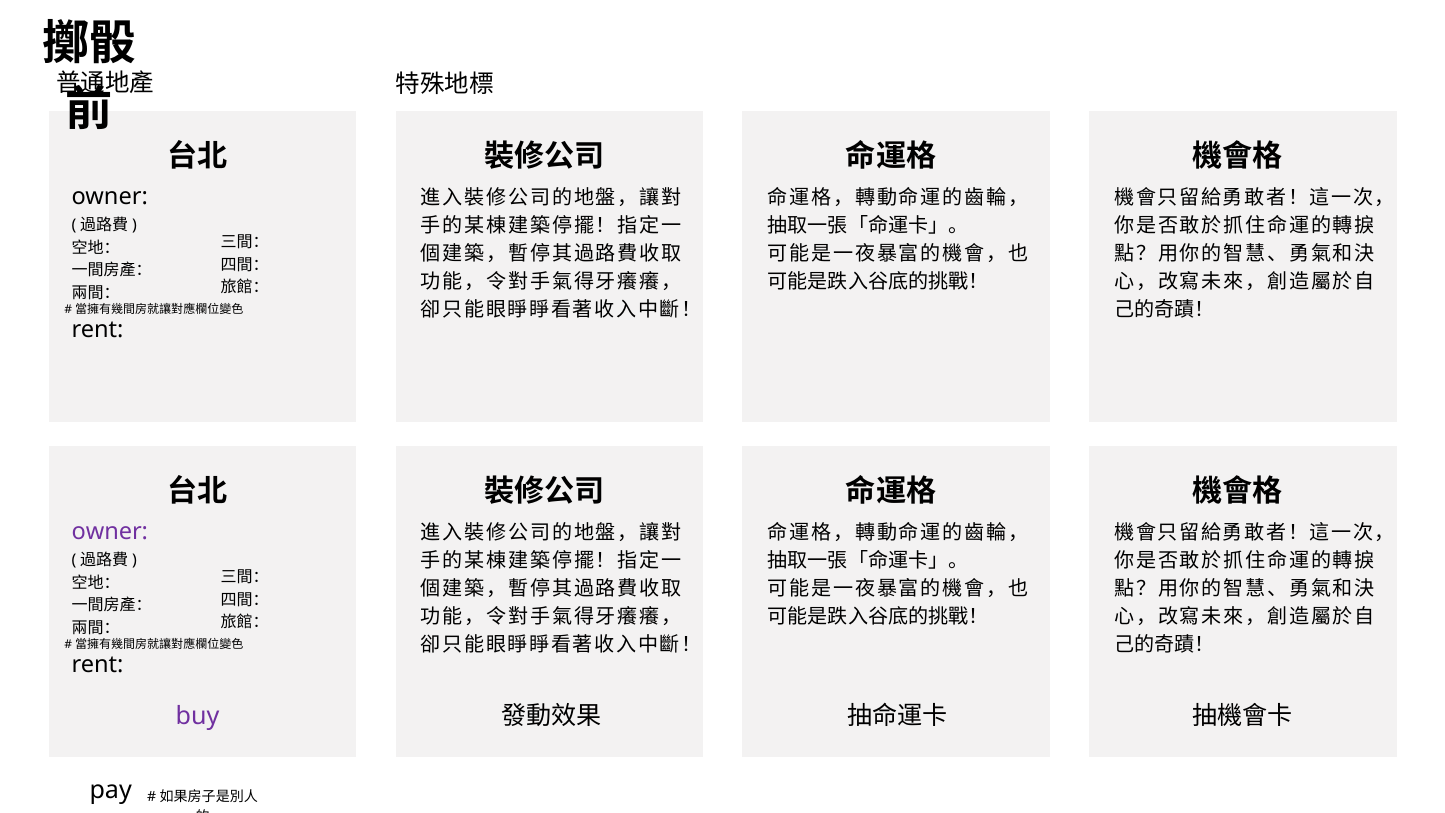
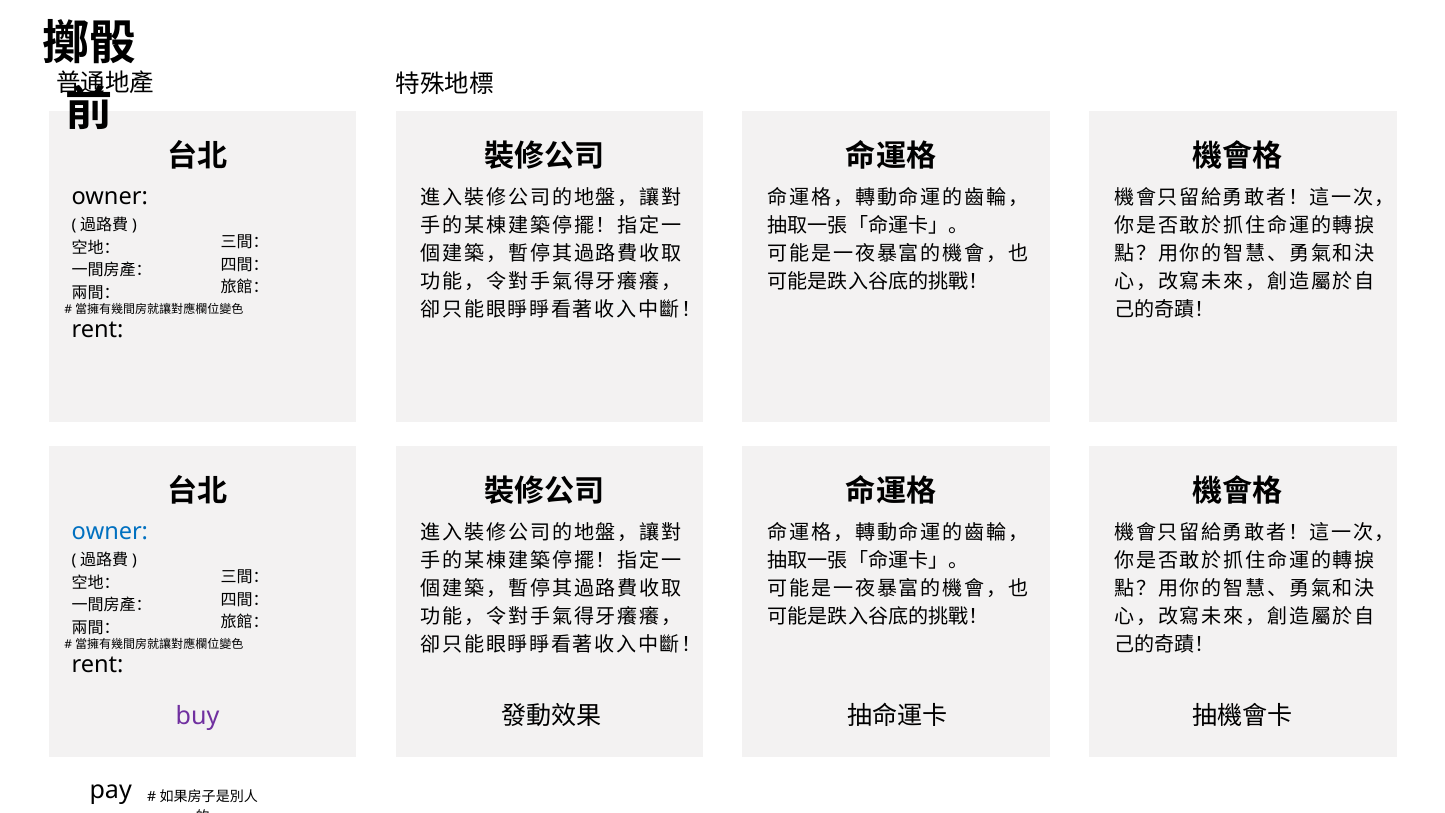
owner at (110, 532) colour: purple -> blue
